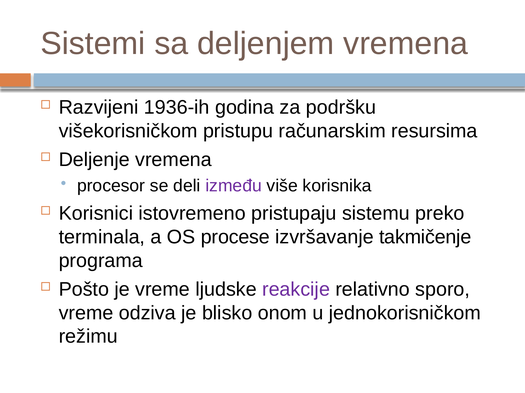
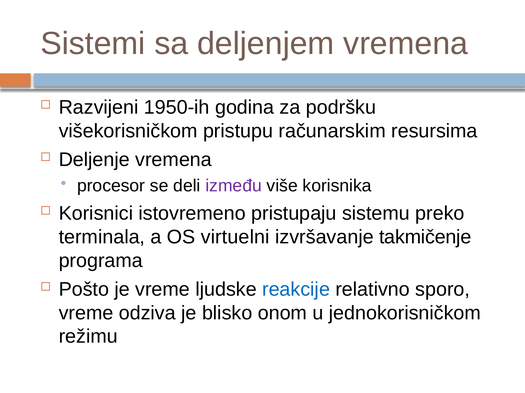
1936-ih: 1936-ih -> 1950-ih
procese: procese -> virtuelni
reakcije colour: purple -> blue
